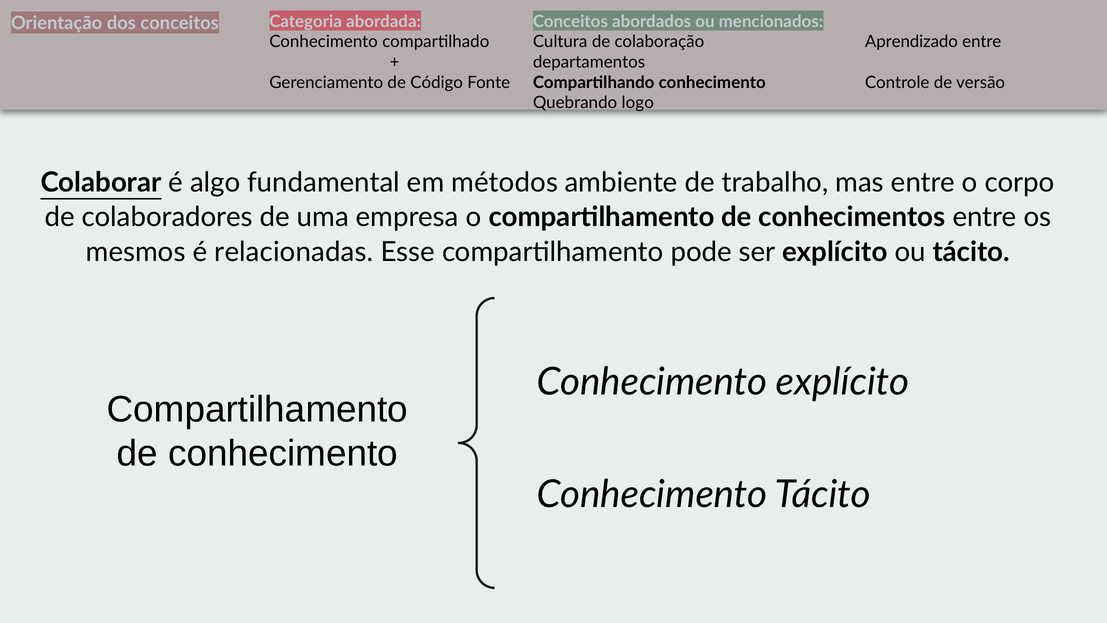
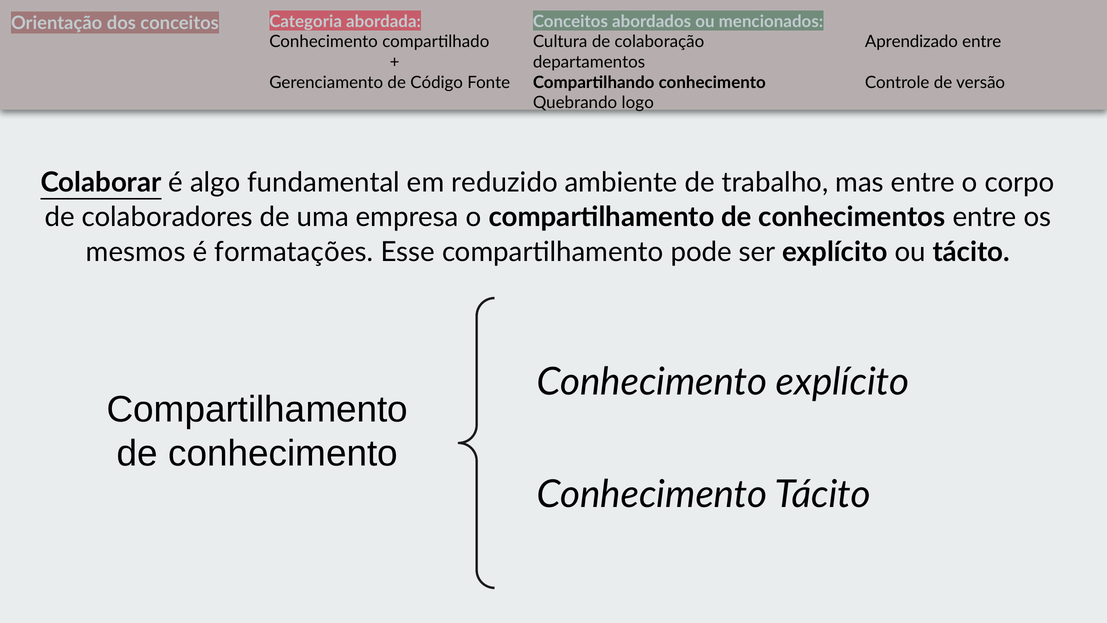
métodos: métodos -> reduzido
relacionadas: relacionadas -> formatações
